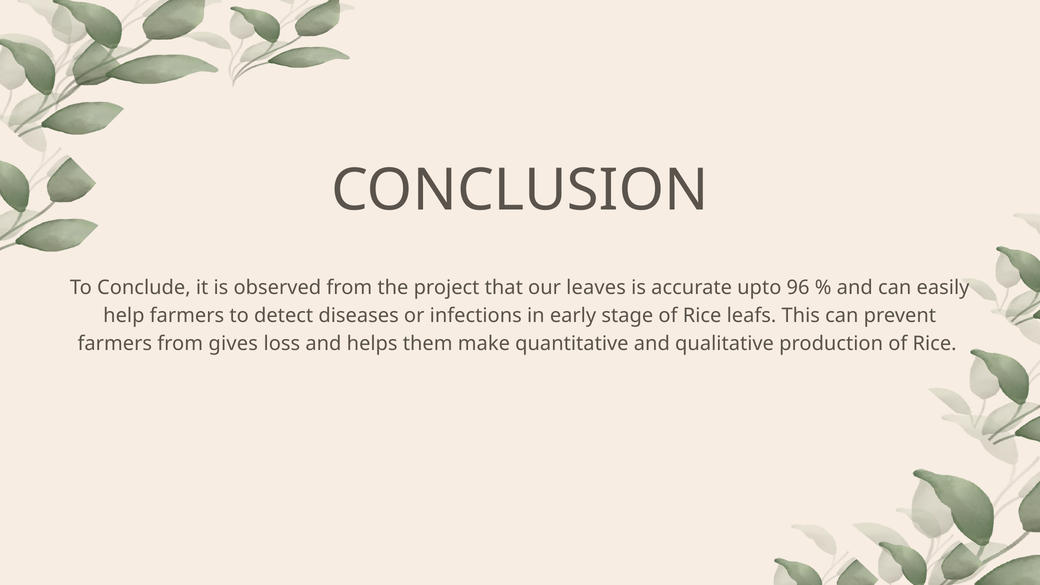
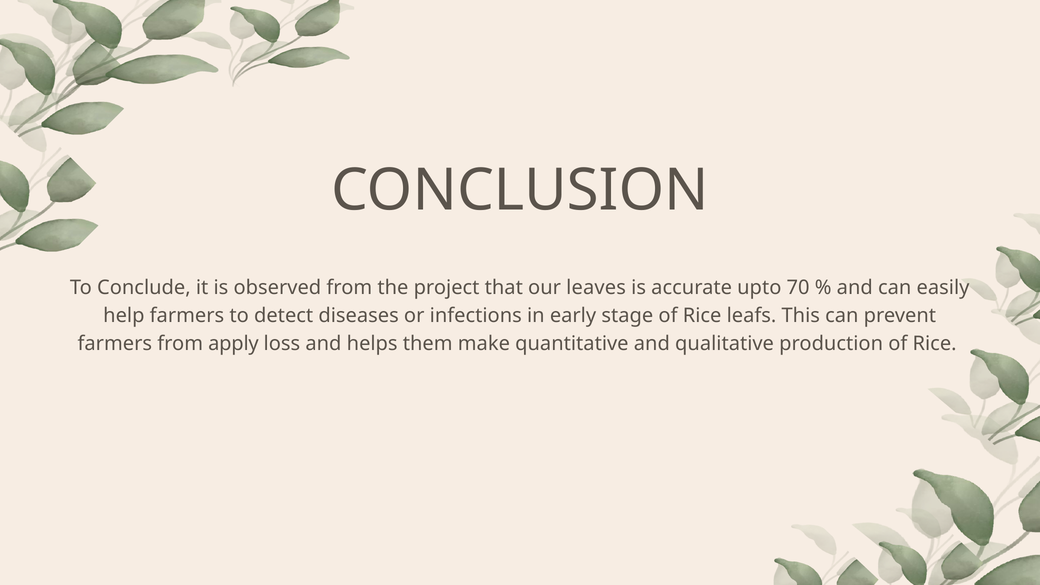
96: 96 -> 70
gives: gives -> apply
